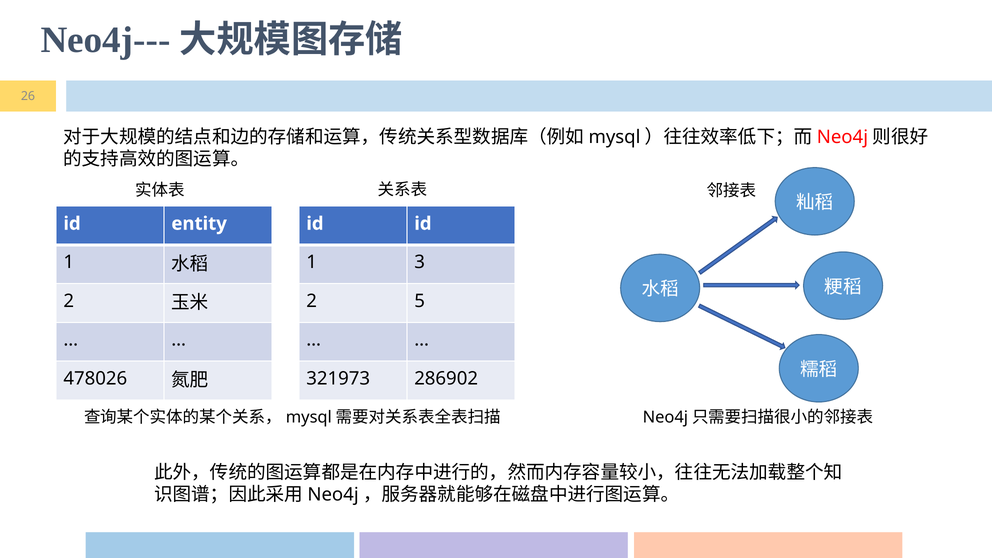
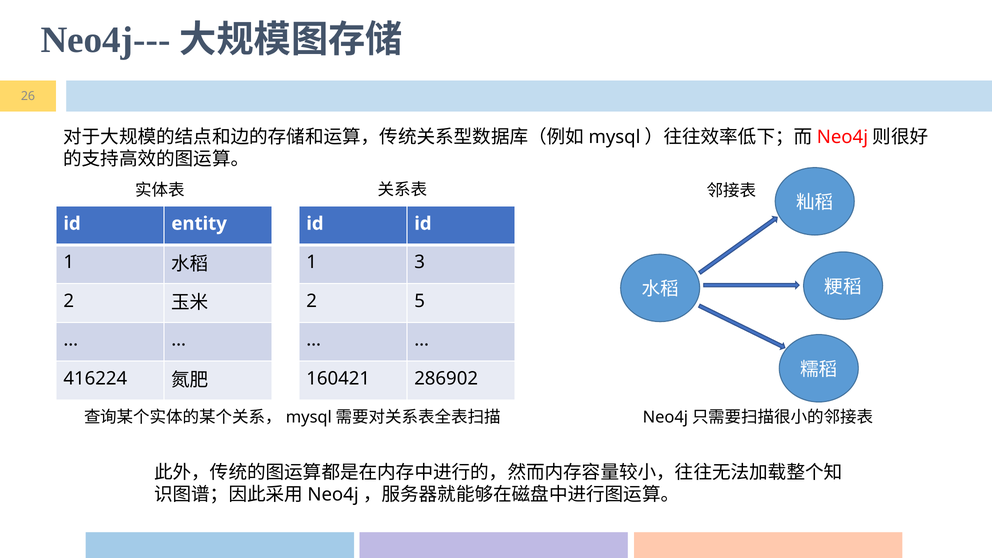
478026: 478026 -> 416224
321973: 321973 -> 160421
